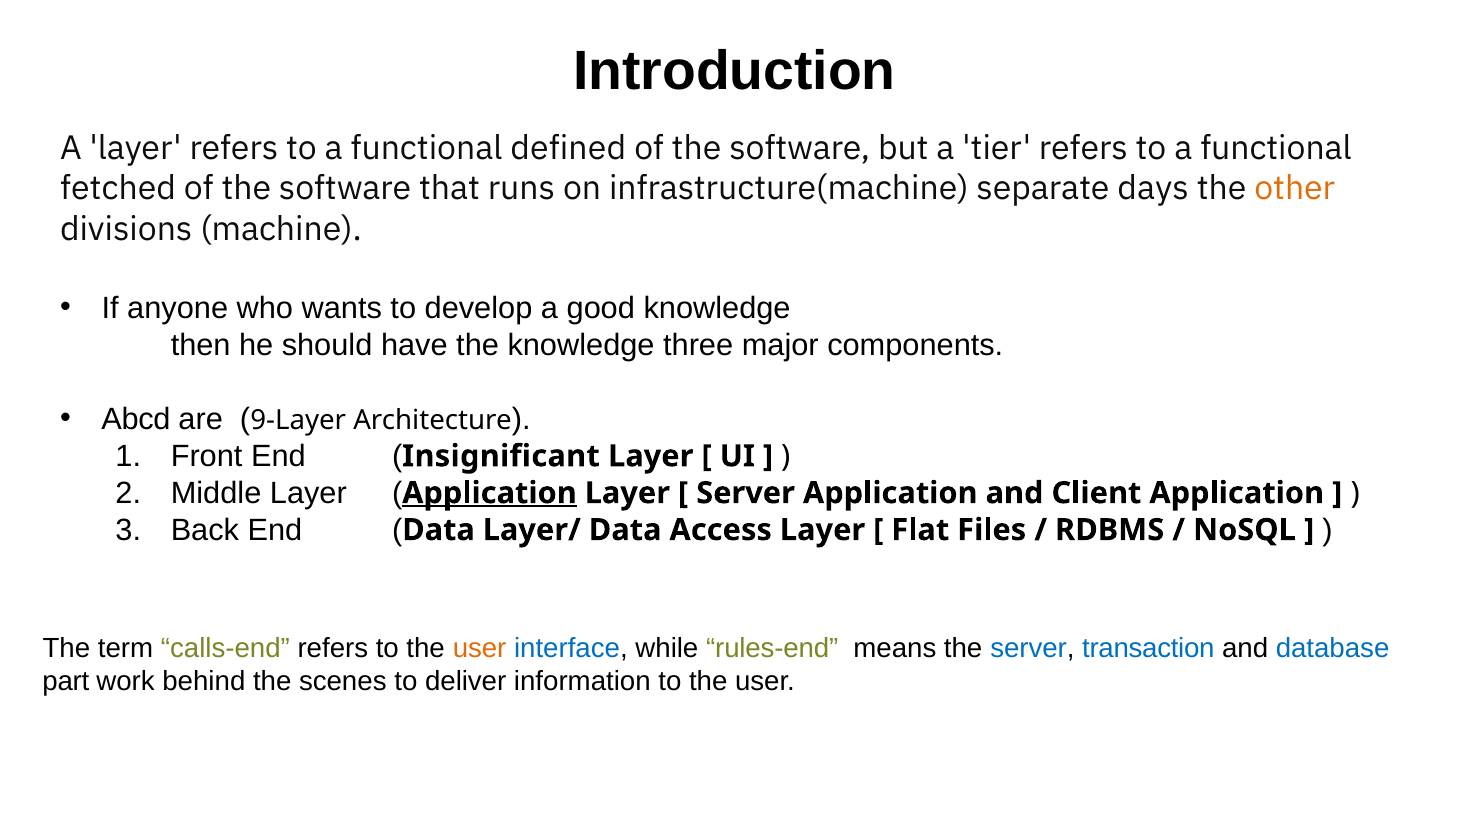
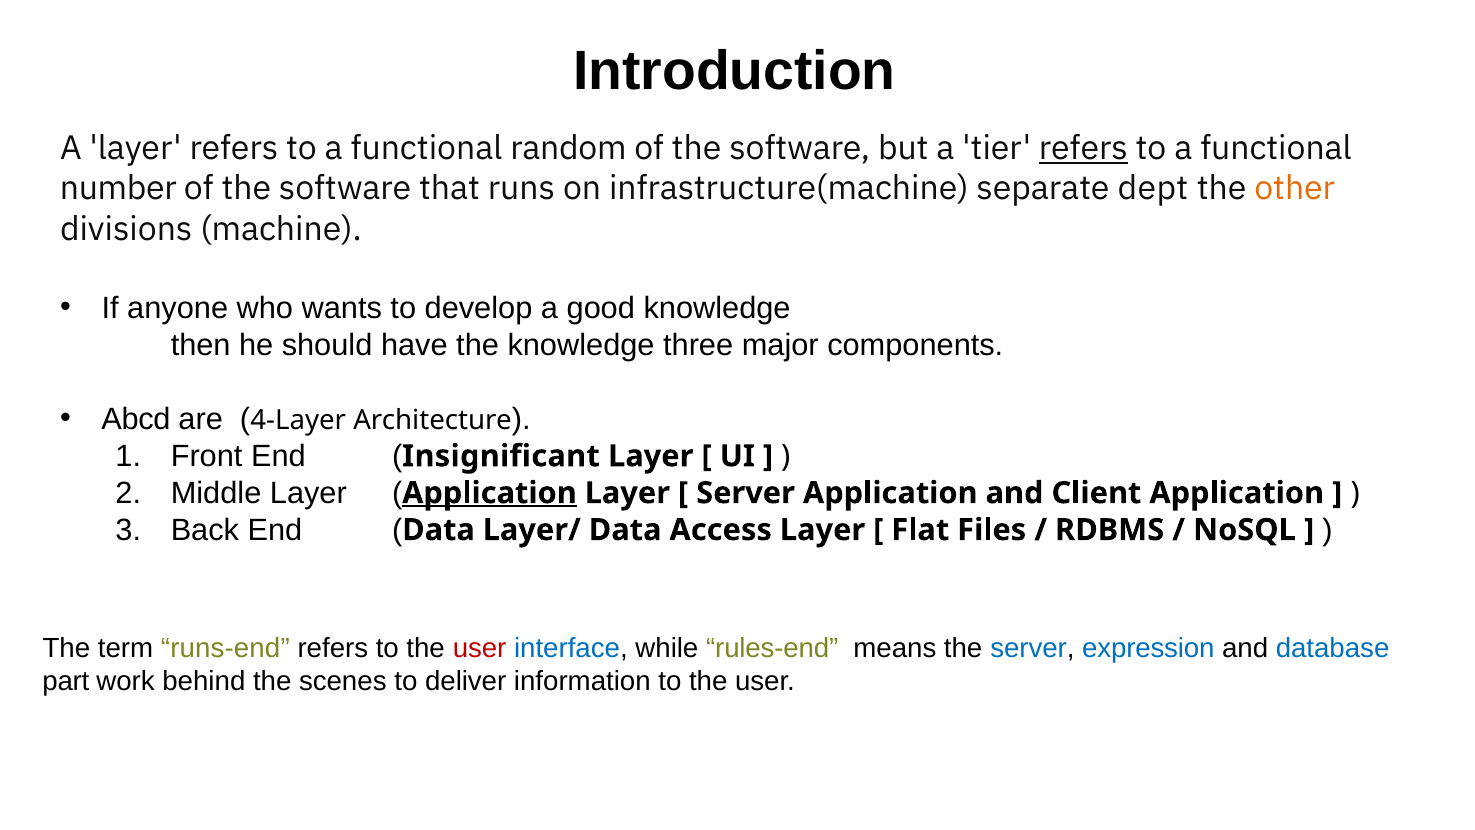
defined: defined -> random
refers at (1083, 148) underline: none -> present
fetched: fetched -> number
days: days -> dept
9-Layer: 9-Layer -> 4-Layer
calls-end: calls-end -> runs-end
user at (480, 648) colour: orange -> red
transaction: transaction -> expression
